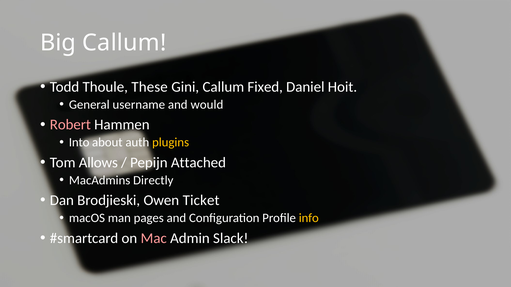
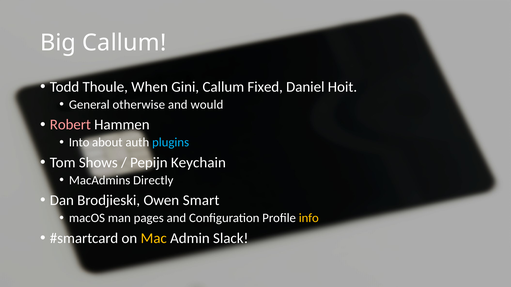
These: These -> When
username: username -> otherwise
plugins colour: yellow -> light blue
Allows: Allows -> Shows
Attached: Attached -> Keychain
Ticket: Ticket -> Smart
Mac colour: pink -> yellow
